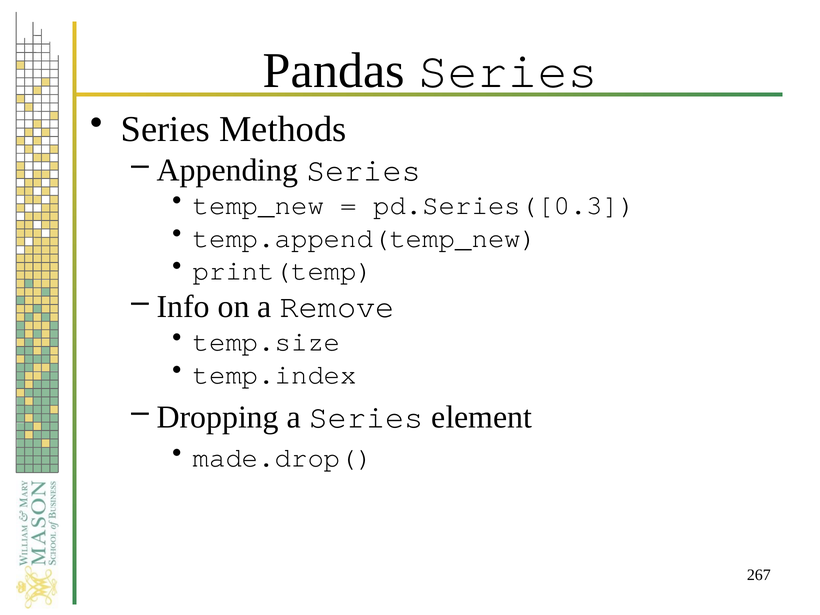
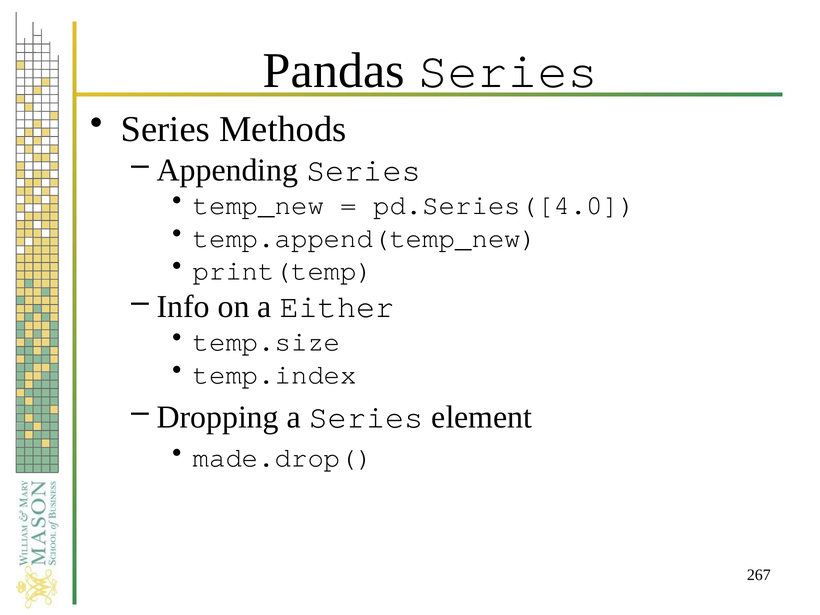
pd.Series([0.3: pd.Series([0.3 -> pd.Series([4.0
Remove: Remove -> Either
